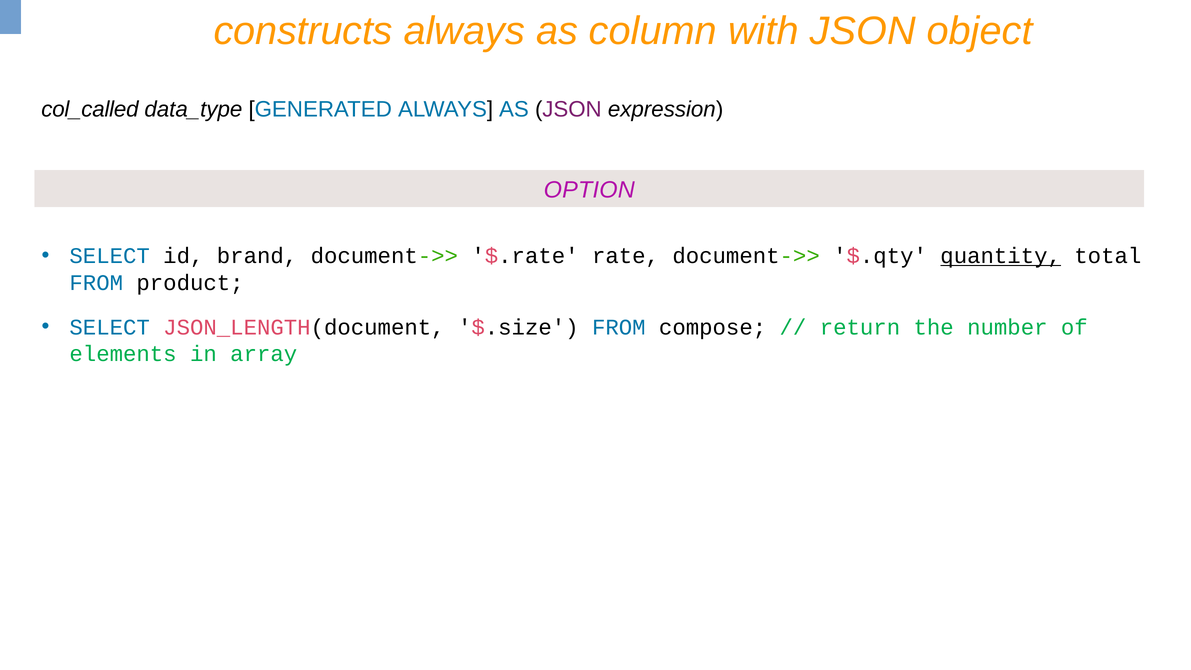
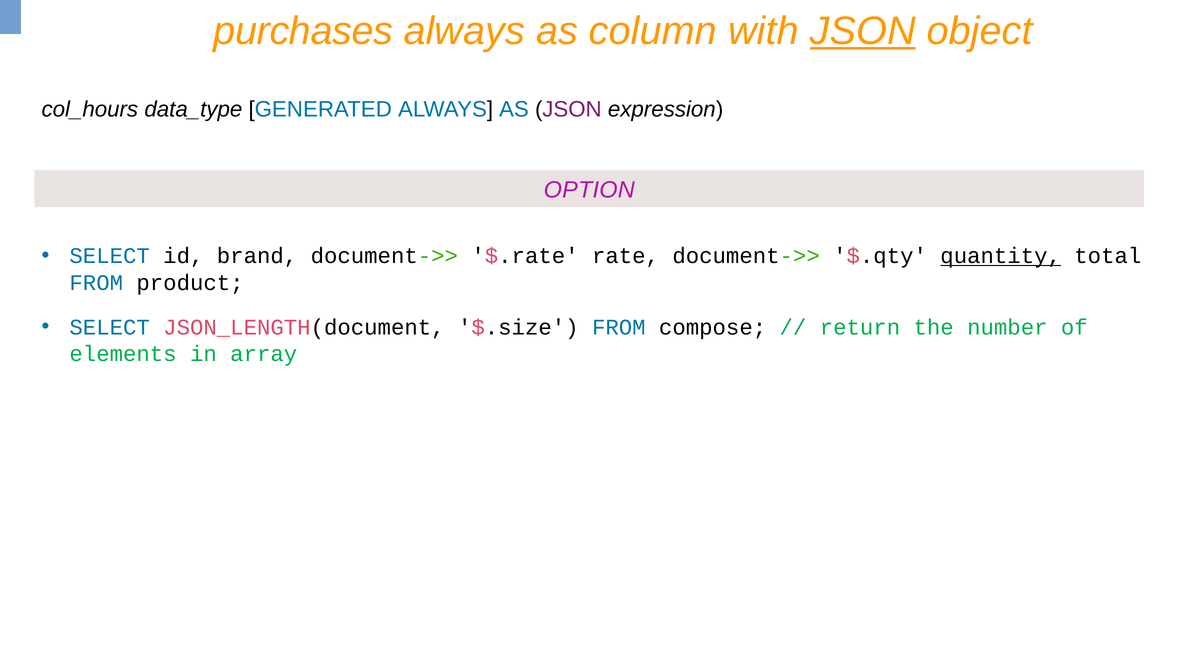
constructs: constructs -> purchases
JSON at (863, 31) underline: none -> present
col_called: col_called -> col_hours
